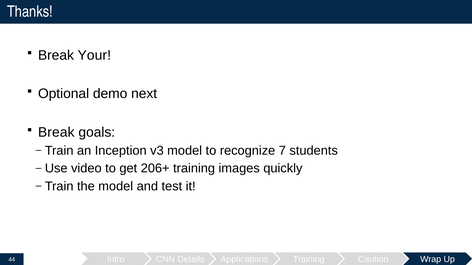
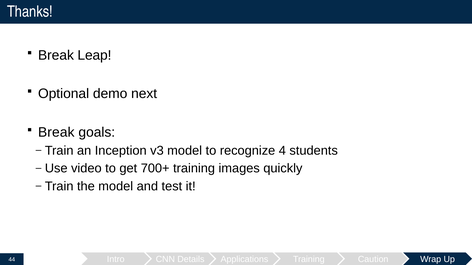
Your: Your -> Leap
7: 7 -> 4
206+: 206+ -> 700+
